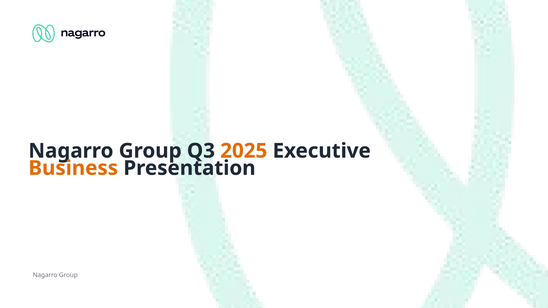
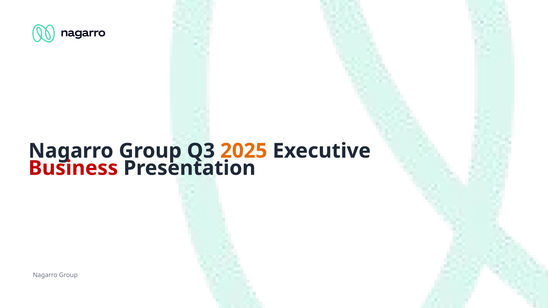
Business colour: orange -> red
